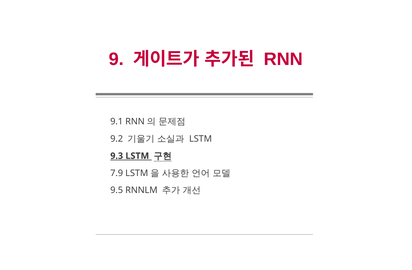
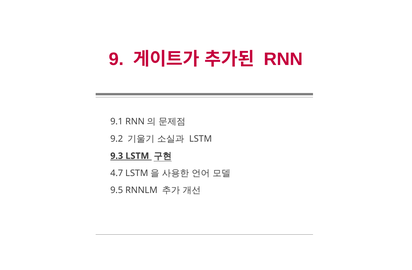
7.9: 7.9 -> 4.7
